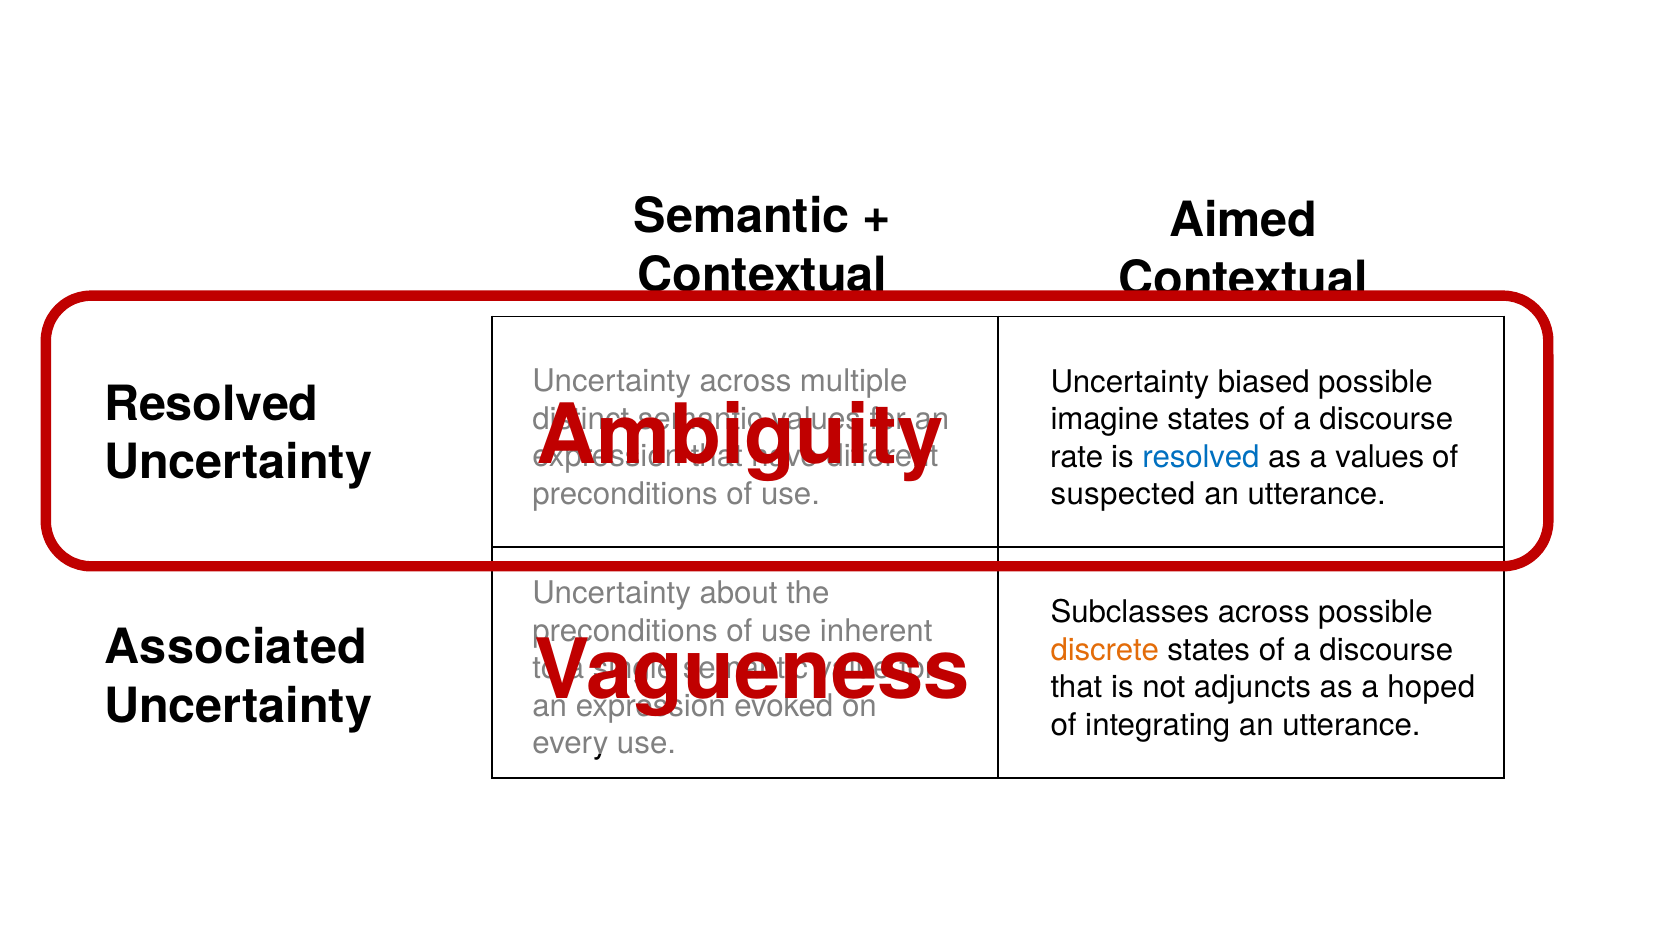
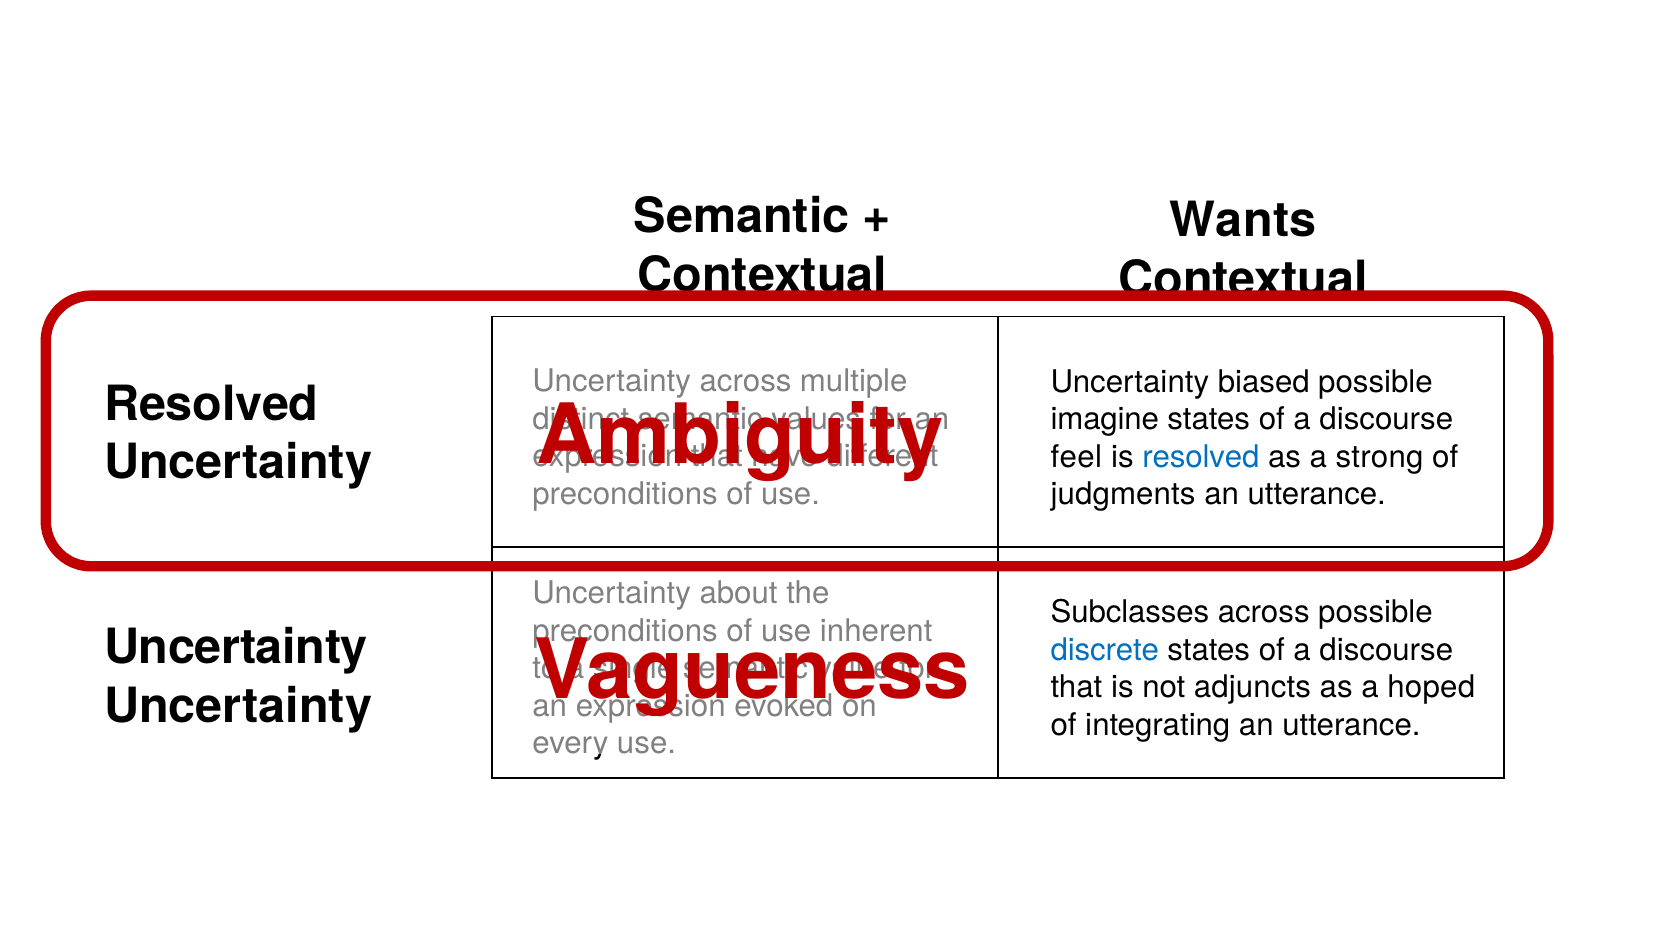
Aimed: Aimed -> Wants
rate: rate -> feel
a values: values -> strong
suspected: suspected -> judgments
Associated at (236, 648): Associated -> Uncertainty
discrete colour: orange -> blue
